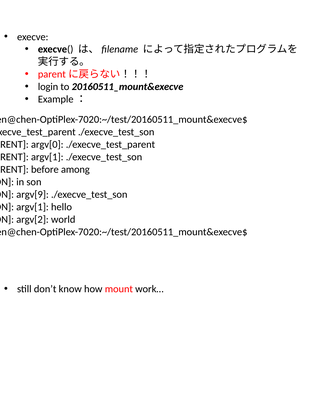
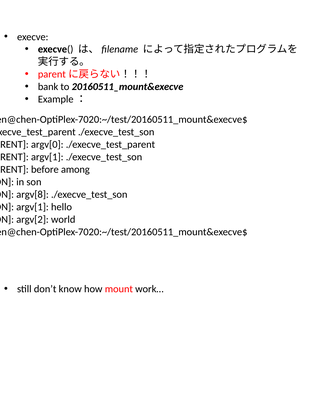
login: login -> bank
argv[9: argv[9 -> argv[8
